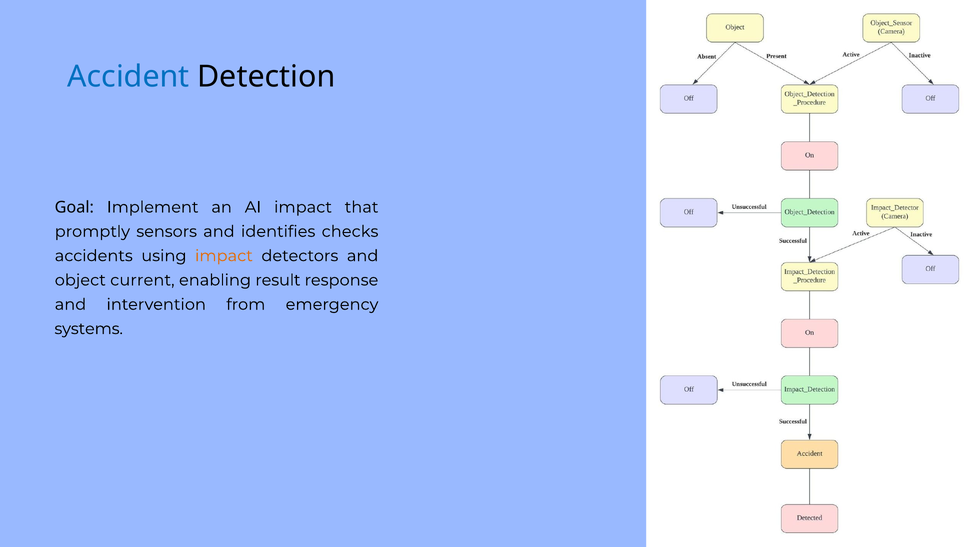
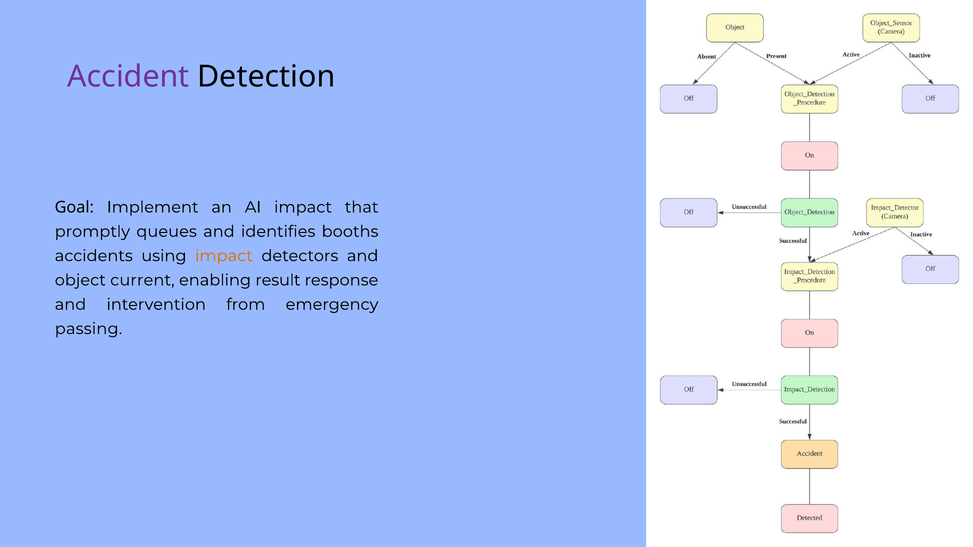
Accident colour: blue -> purple
sensors: sensors -> queues
checks: checks -> booths
systems: systems -> passing
